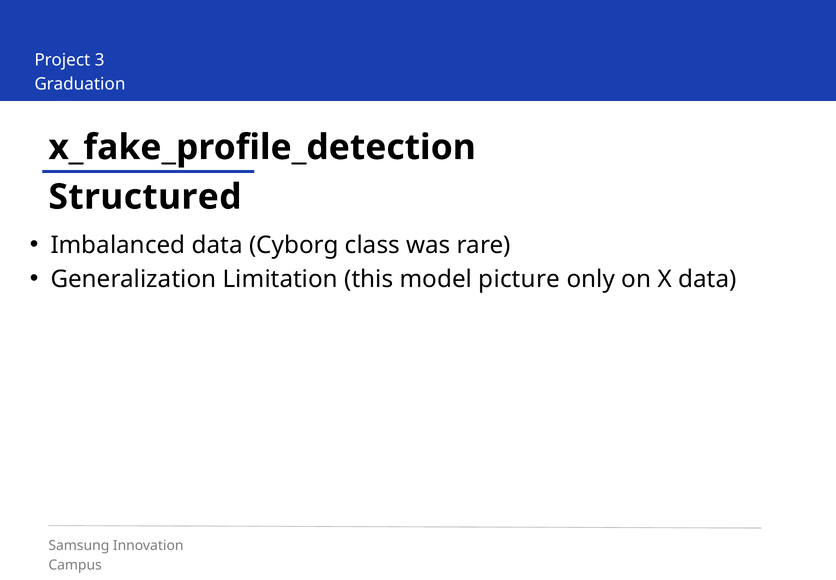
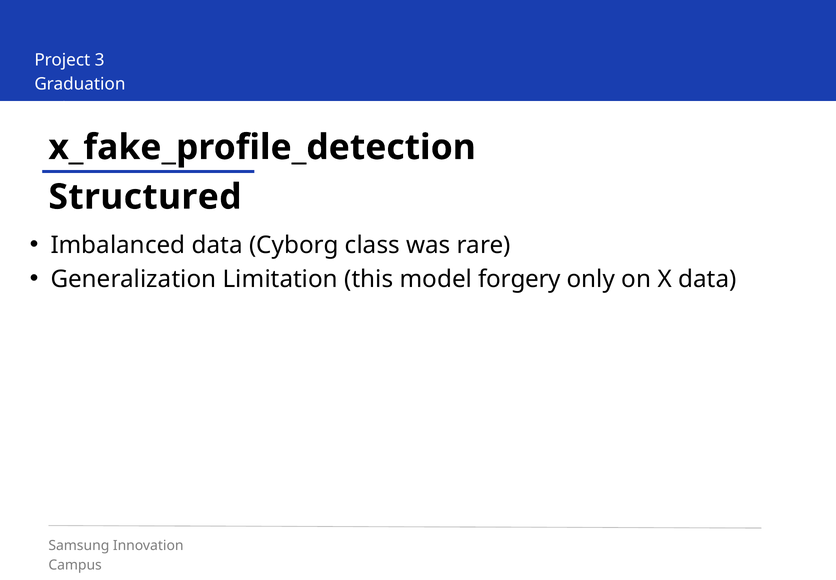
picture: picture -> forgery
